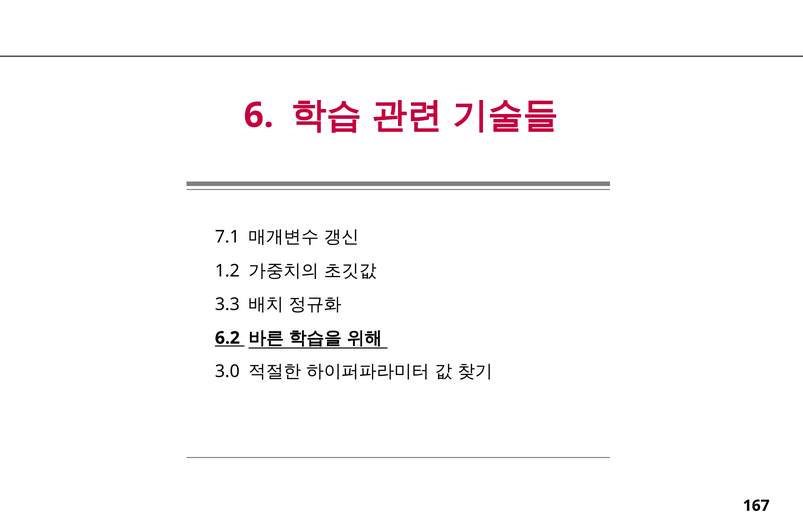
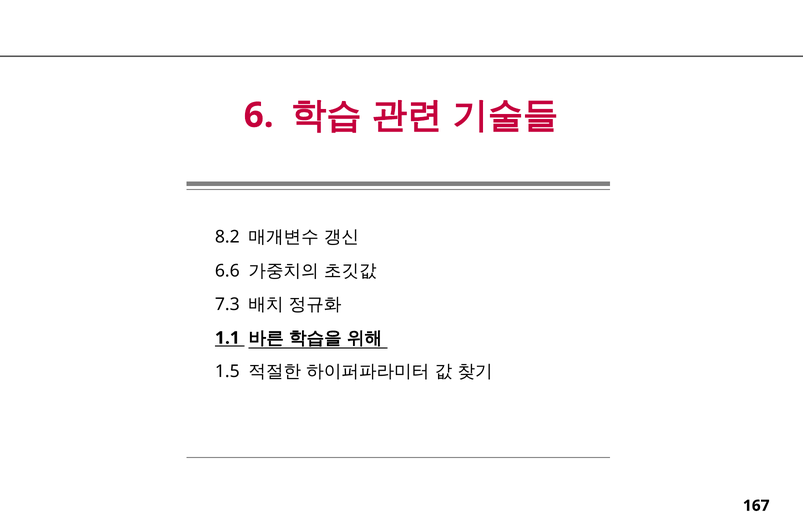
7.1: 7.1 -> 8.2
1.2: 1.2 -> 6.6
3.3: 3.3 -> 7.3
6.2: 6.2 -> 1.1
3.0: 3.0 -> 1.5
